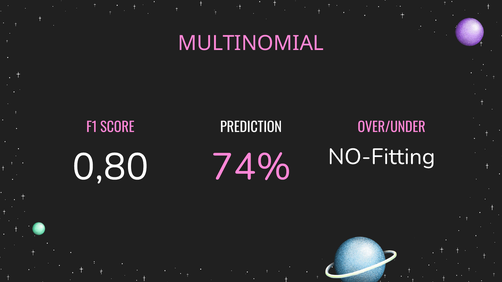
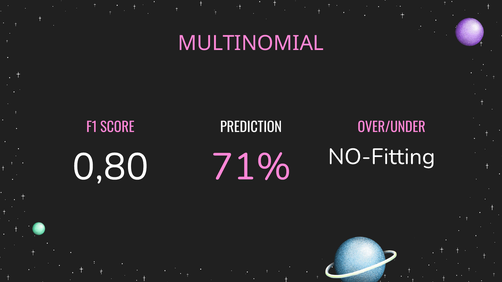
74%: 74% -> 71%
